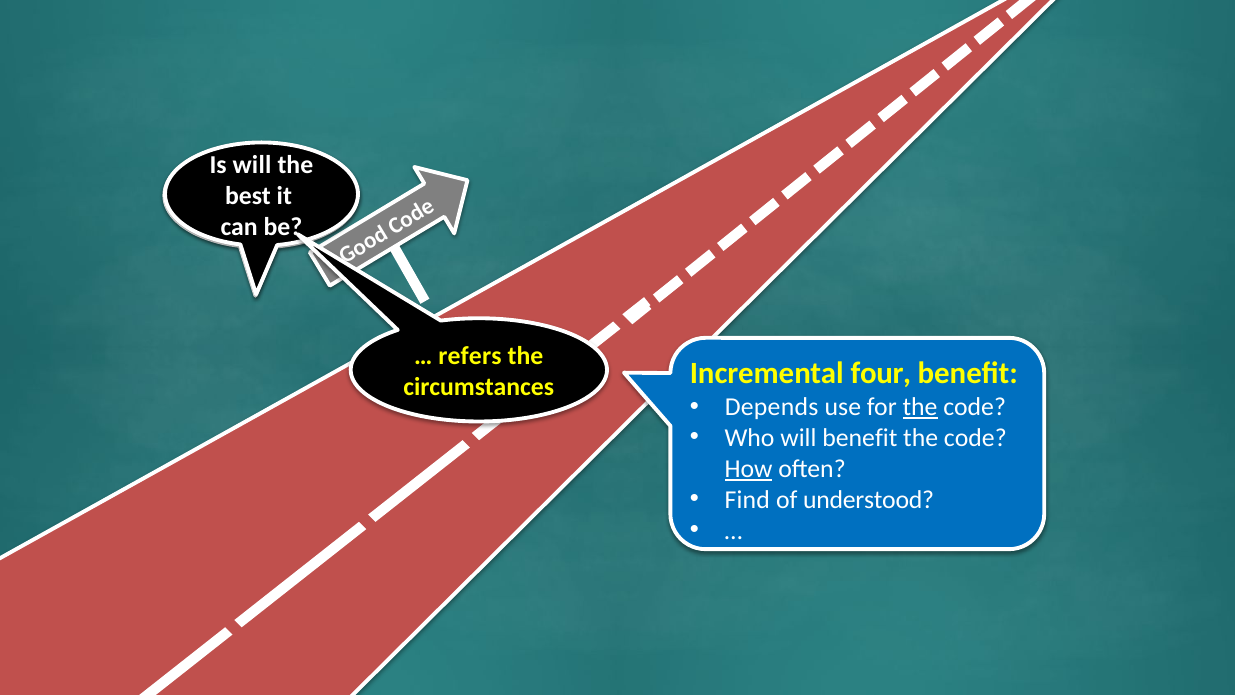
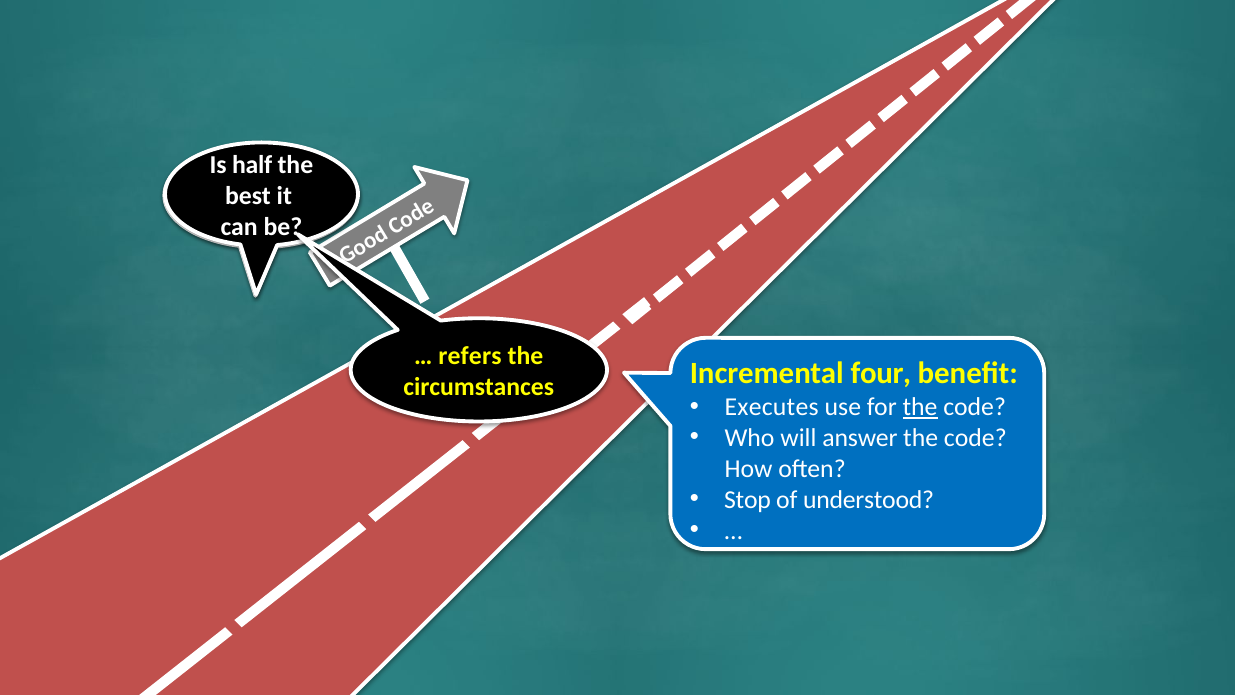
Is will: will -> half
Depends: Depends -> Executes
will benefit: benefit -> answer
How underline: present -> none
Find at (747, 499): Find -> Stop
